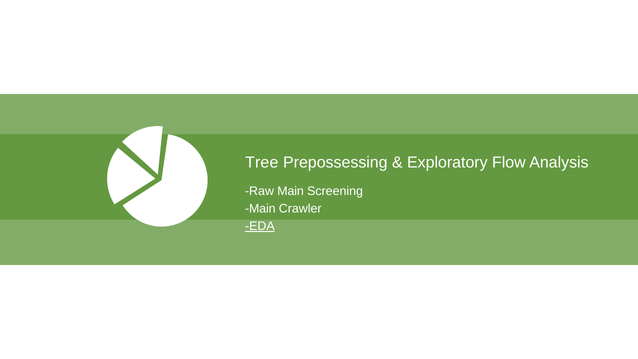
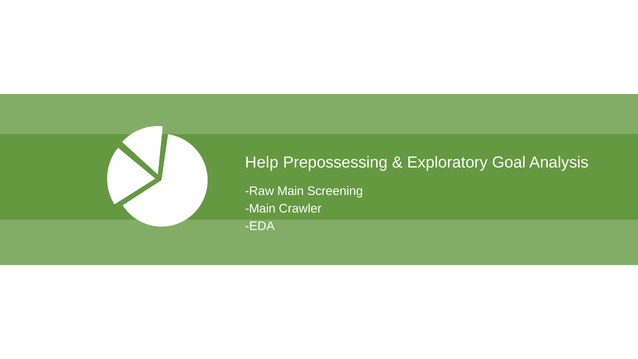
Tree: Tree -> Help
Flow: Flow -> Goal
EDA underline: present -> none
